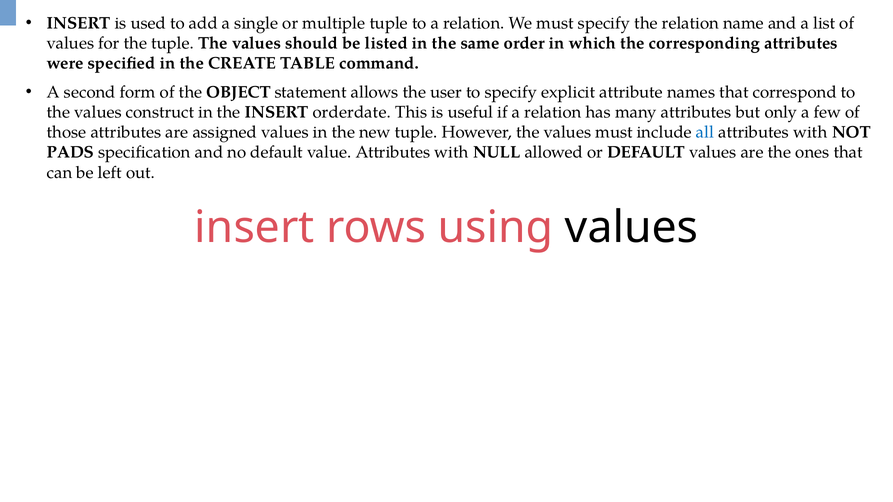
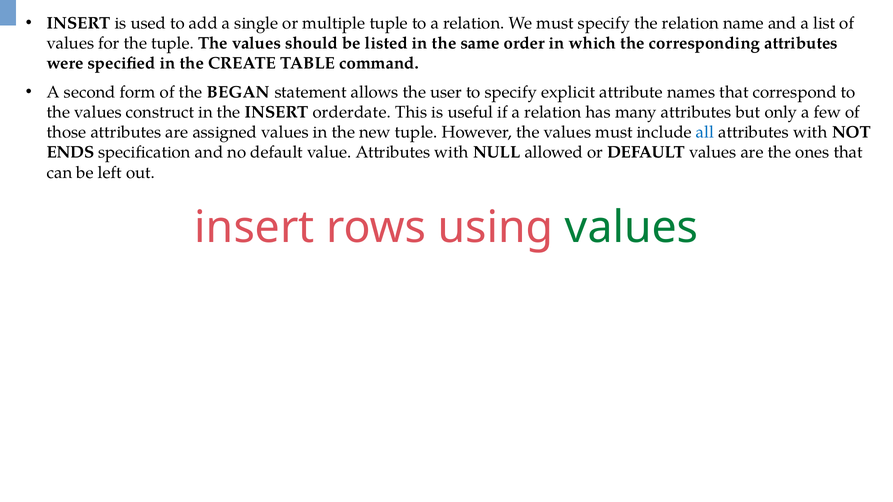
OBJECT: OBJECT -> BEGAN
PADS: PADS -> ENDS
values at (632, 228) colour: black -> green
